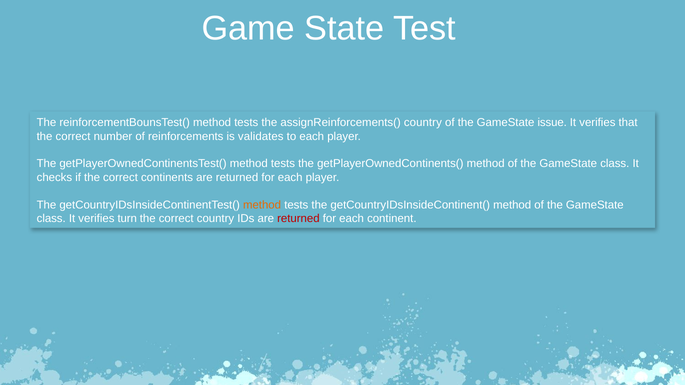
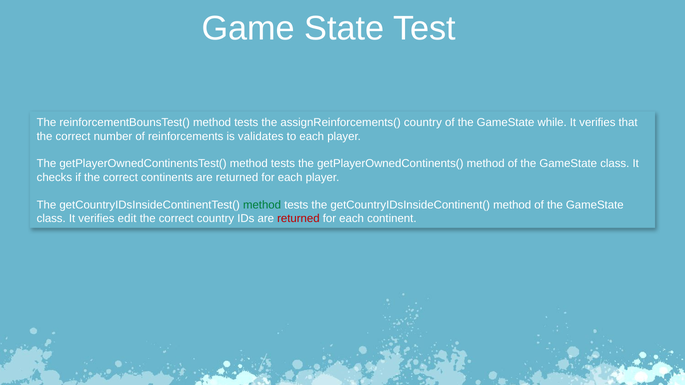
issue: issue -> while
method at (262, 205) colour: orange -> green
turn: turn -> edit
